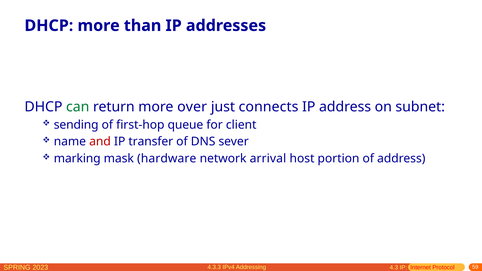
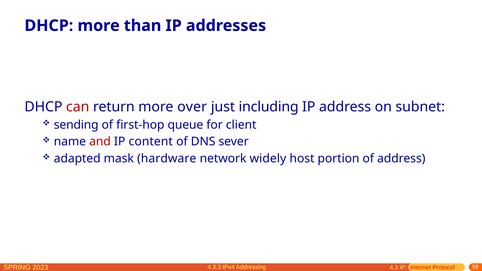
can colour: green -> red
connects: connects -> including
transfer: transfer -> content
marking: marking -> adapted
arrival: arrival -> widely
